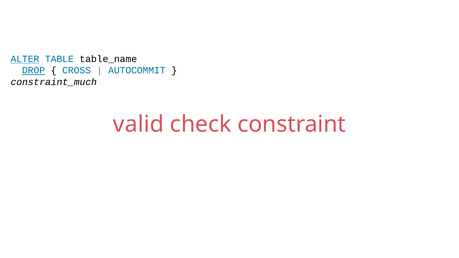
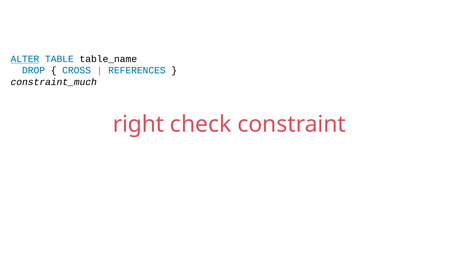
DROP underline: present -> none
AUTOCOMMIT: AUTOCOMMIT -> REFERENCES
valid: valid -> right
